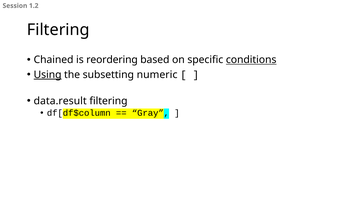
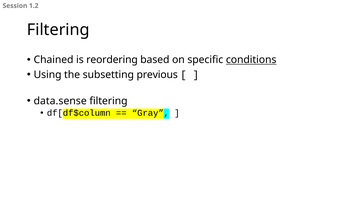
Using underline: present -> none
numeric: numeric -> previous
data.result: data.result -> data.sense
